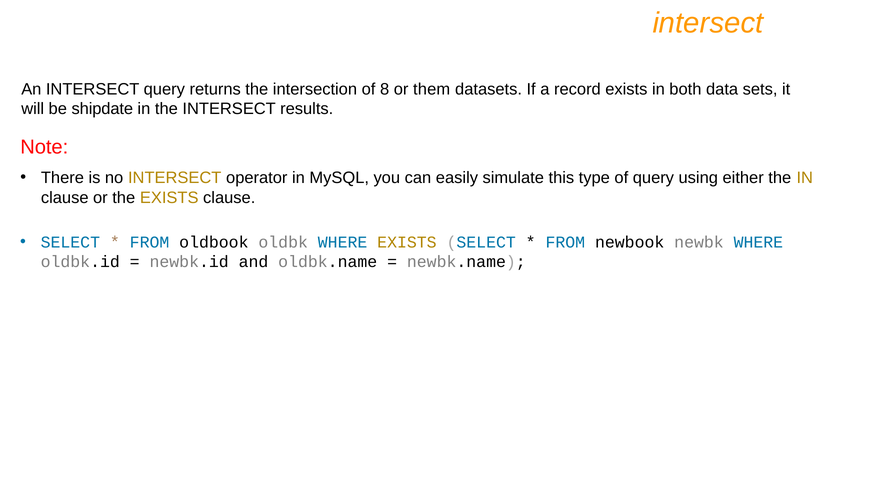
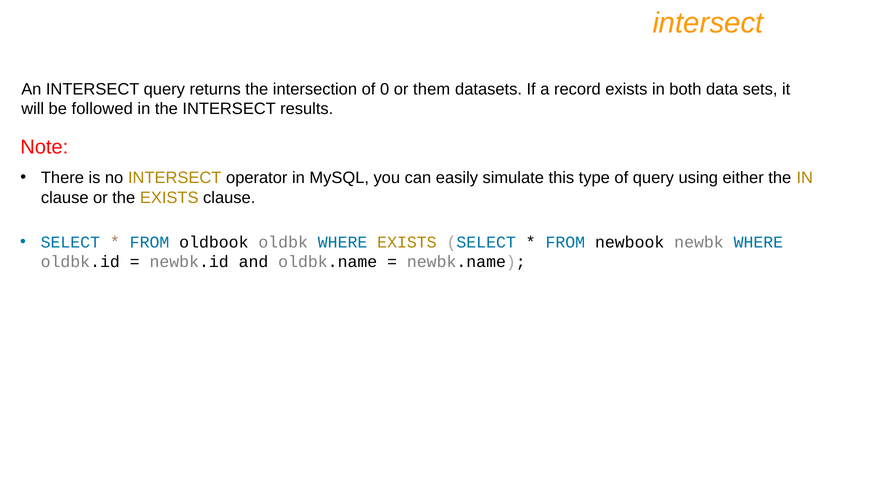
8: 8 -> 0
shipdate: shipdate -> followed
